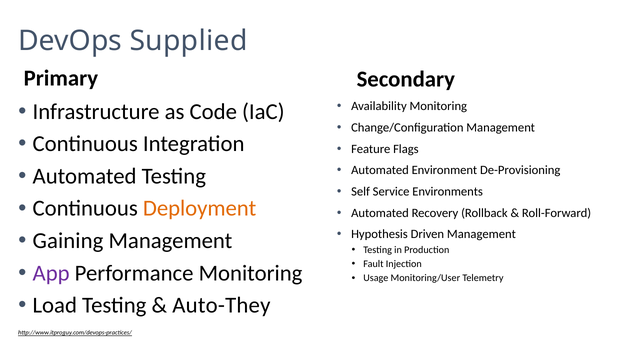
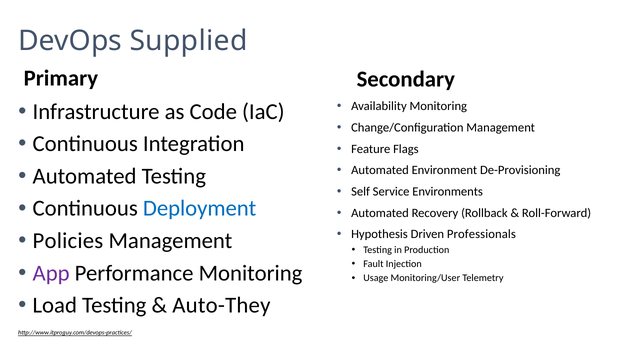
Deployment colour: orange -> blue
Driven Management: Management -> Professionals
Gaining: Gaining -> Policies
